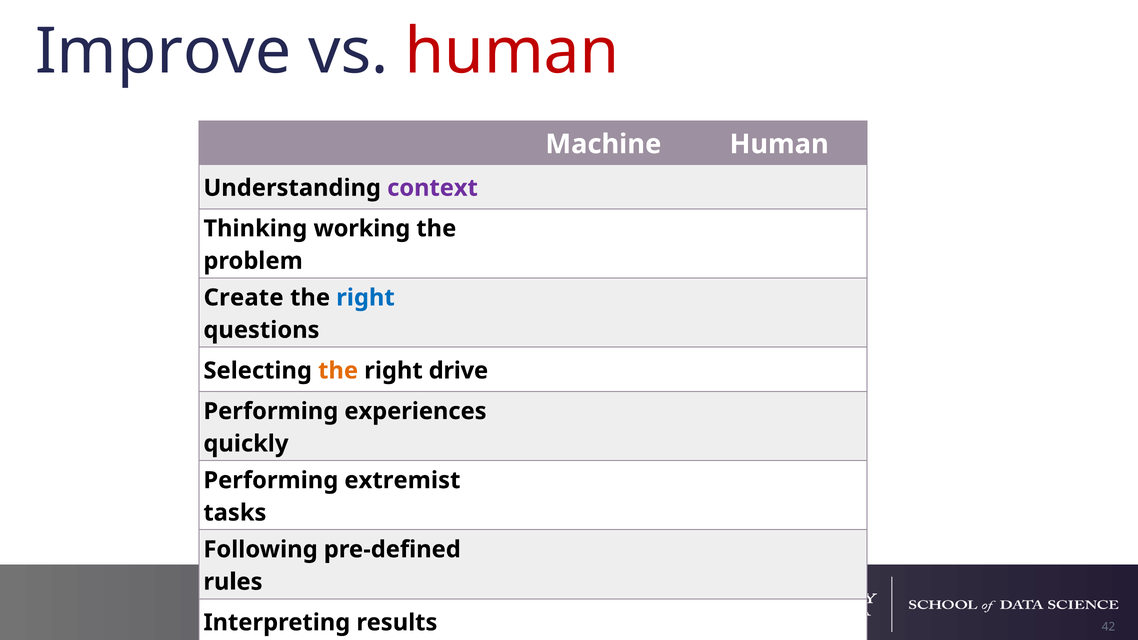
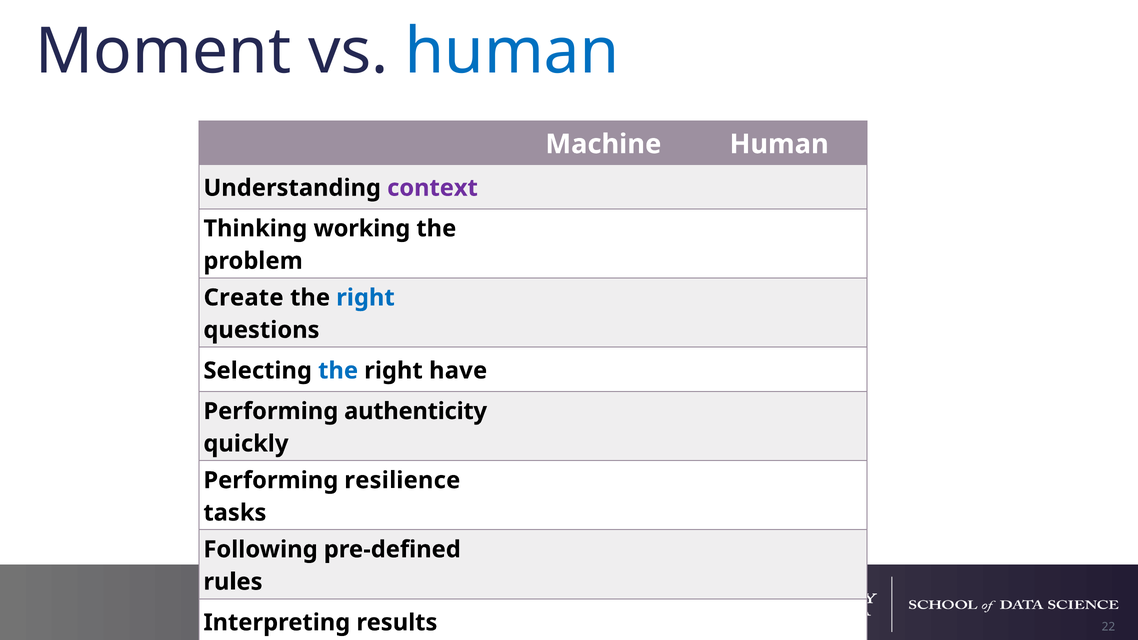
Improve: Improve -> Moment
human at (512, 51) colour: red -> blue
the at (338, 371) colour: orange -> blue
drive: drive -> have
experiences: experiences -> authenticity
extremist: extremist -> resilience
42: 42 -> 22
